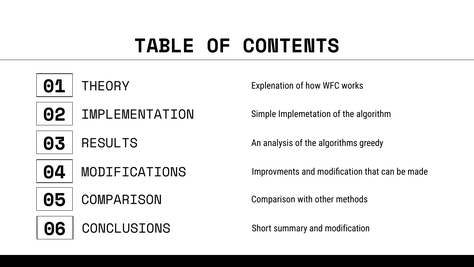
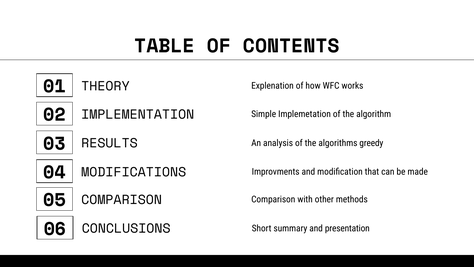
summary and modification: modification -> presentation
